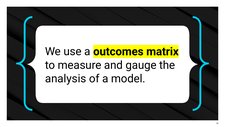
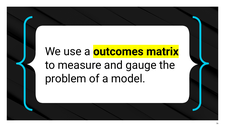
analysis: analysis -> problem
